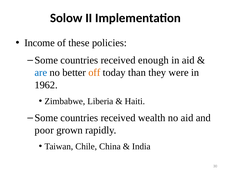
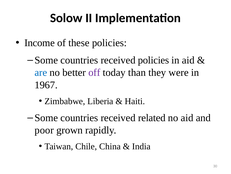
received enough: enough -> policies
off colour: orange -> purple
1962: 1962 -> 1967
wealth: wealth -> related
